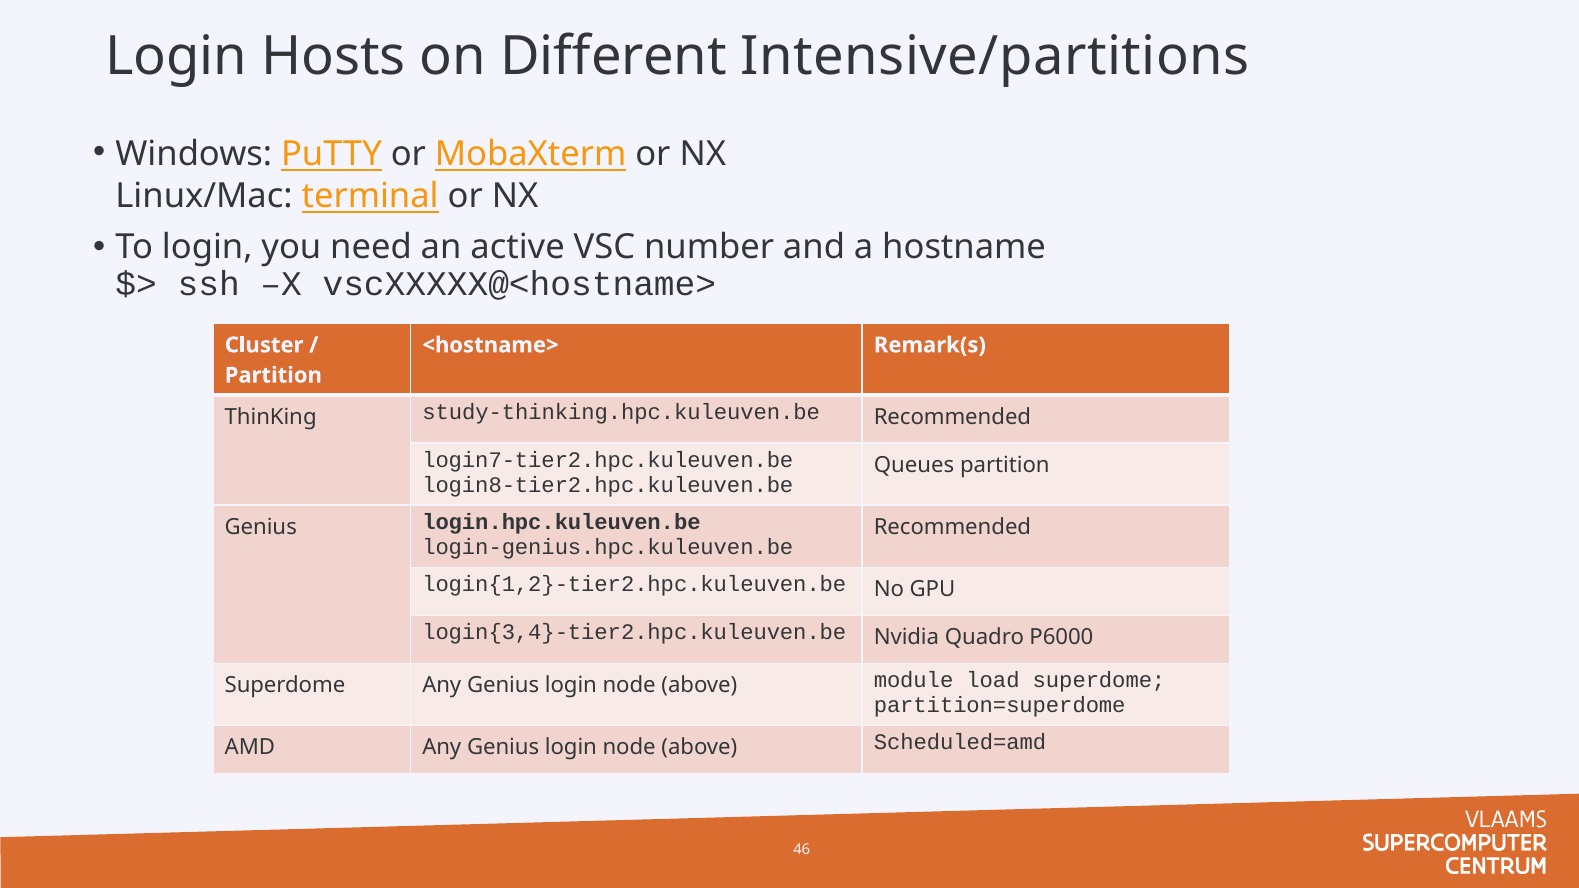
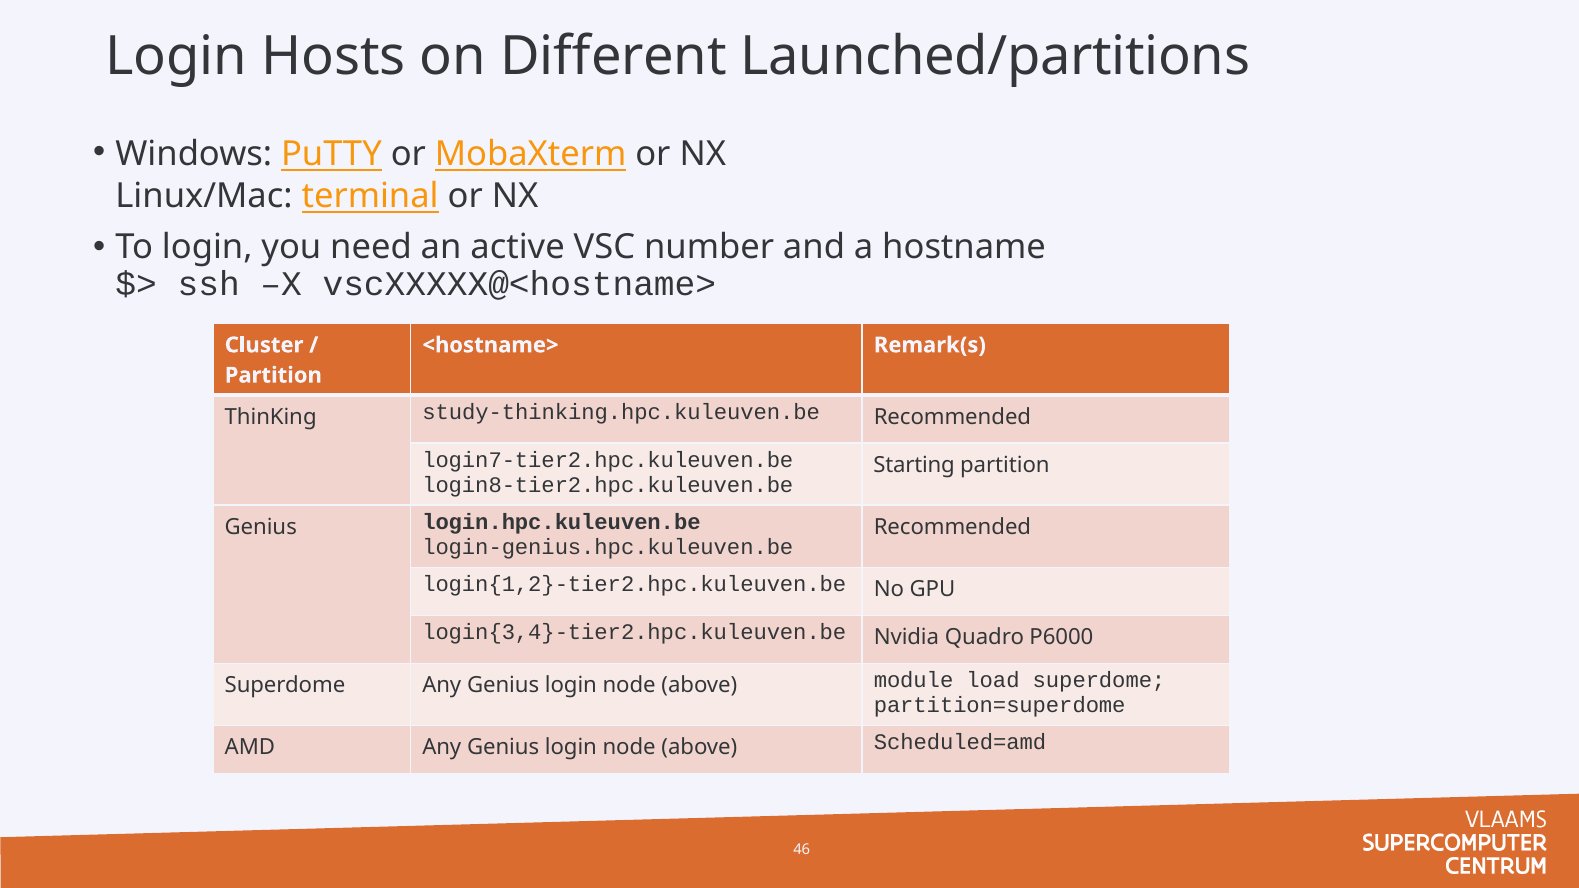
Intensive/partitions: Intensive/partitions -> Launched/partitions
Queues: Queues -> Starting
